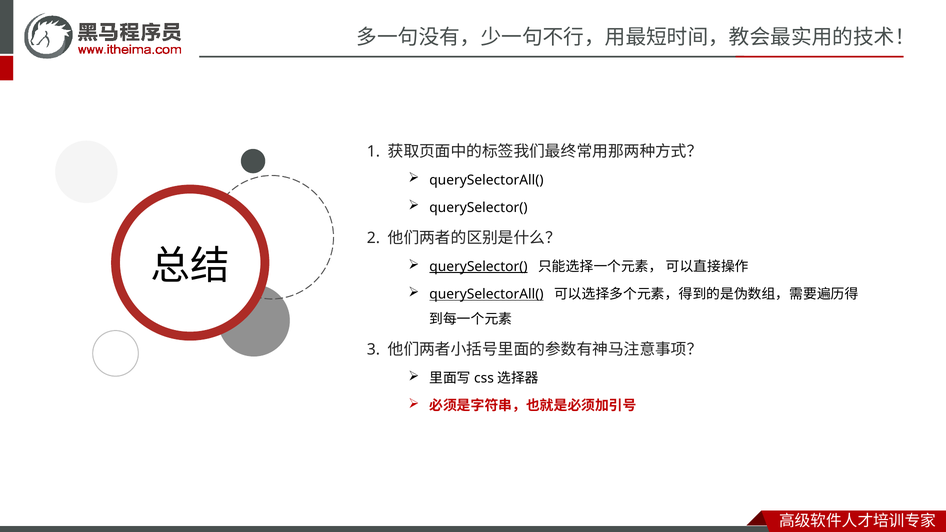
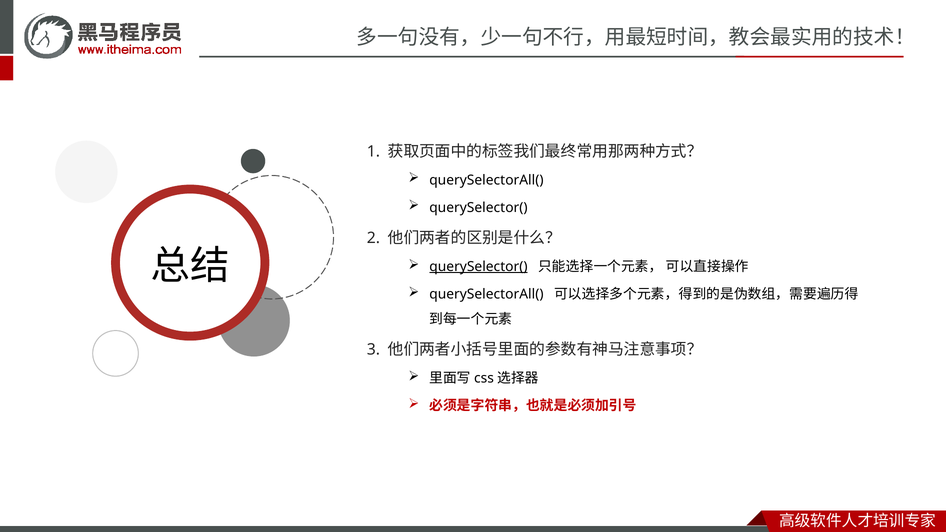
querySelectorAll( at (486, 294) underline: present -> none
